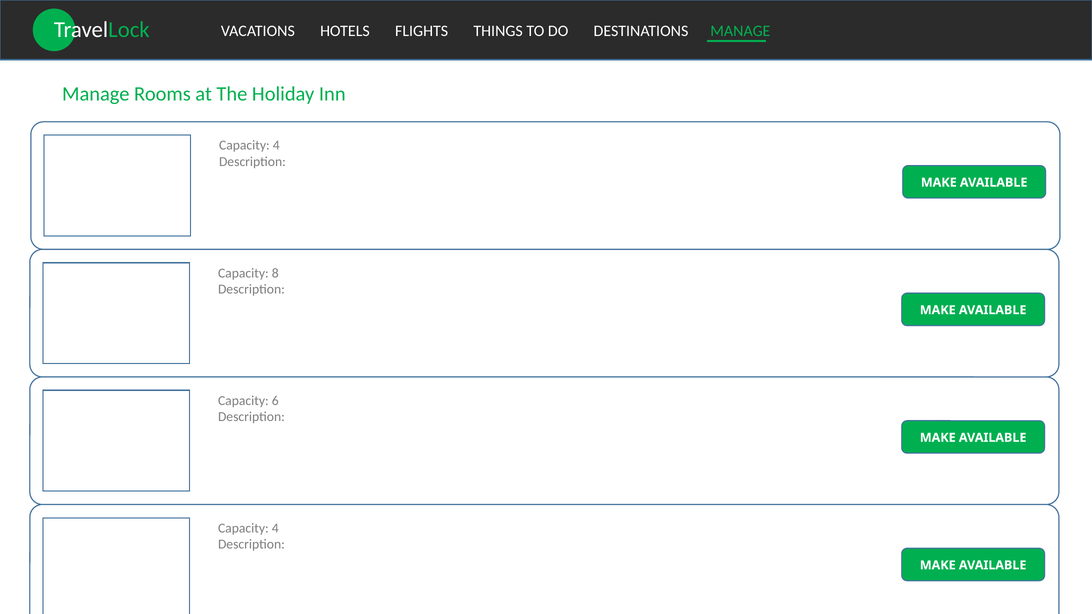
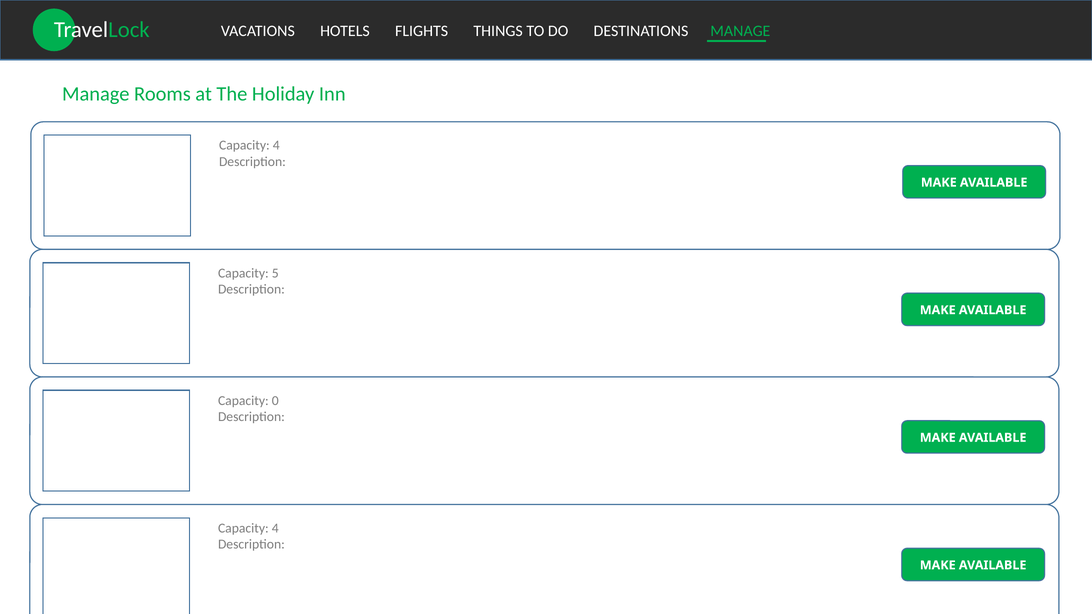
8: 8 -> 5
6: 6 -> 0
